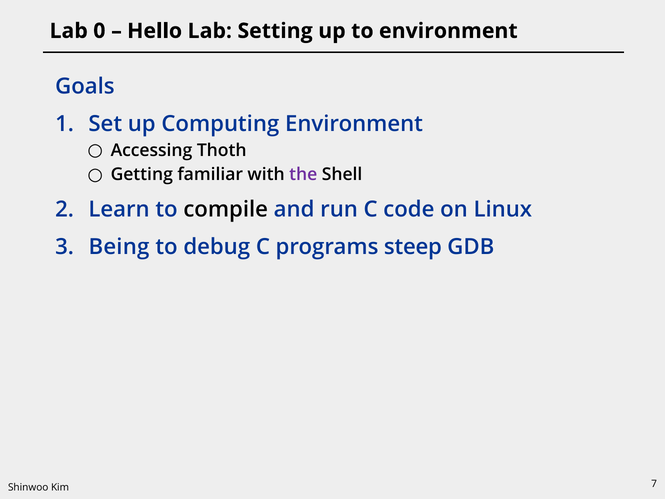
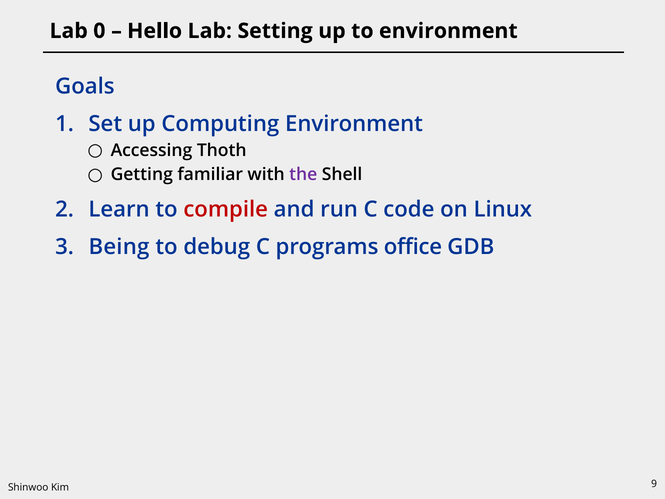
compile colour: black -> red
steep: steep -> office
7: 7 -> 9
